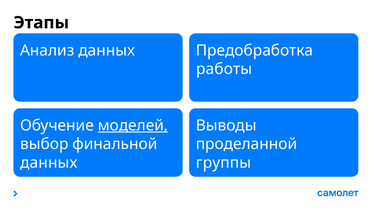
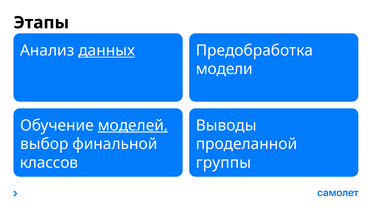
данных at (107, 50) underline: none -> present
работы: работы -> модели
данных at (49, 162): данных -> классов
